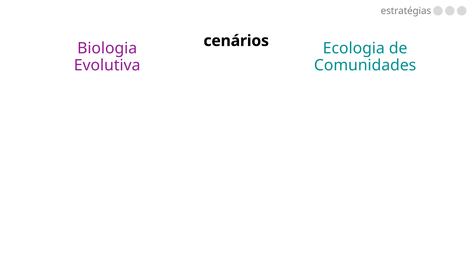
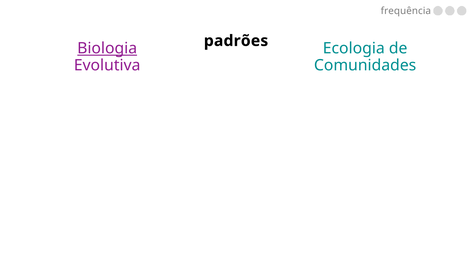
estratégias: estratégias -> frequência
cenários: cenários -> padrões
Biologia underline: none -> present
